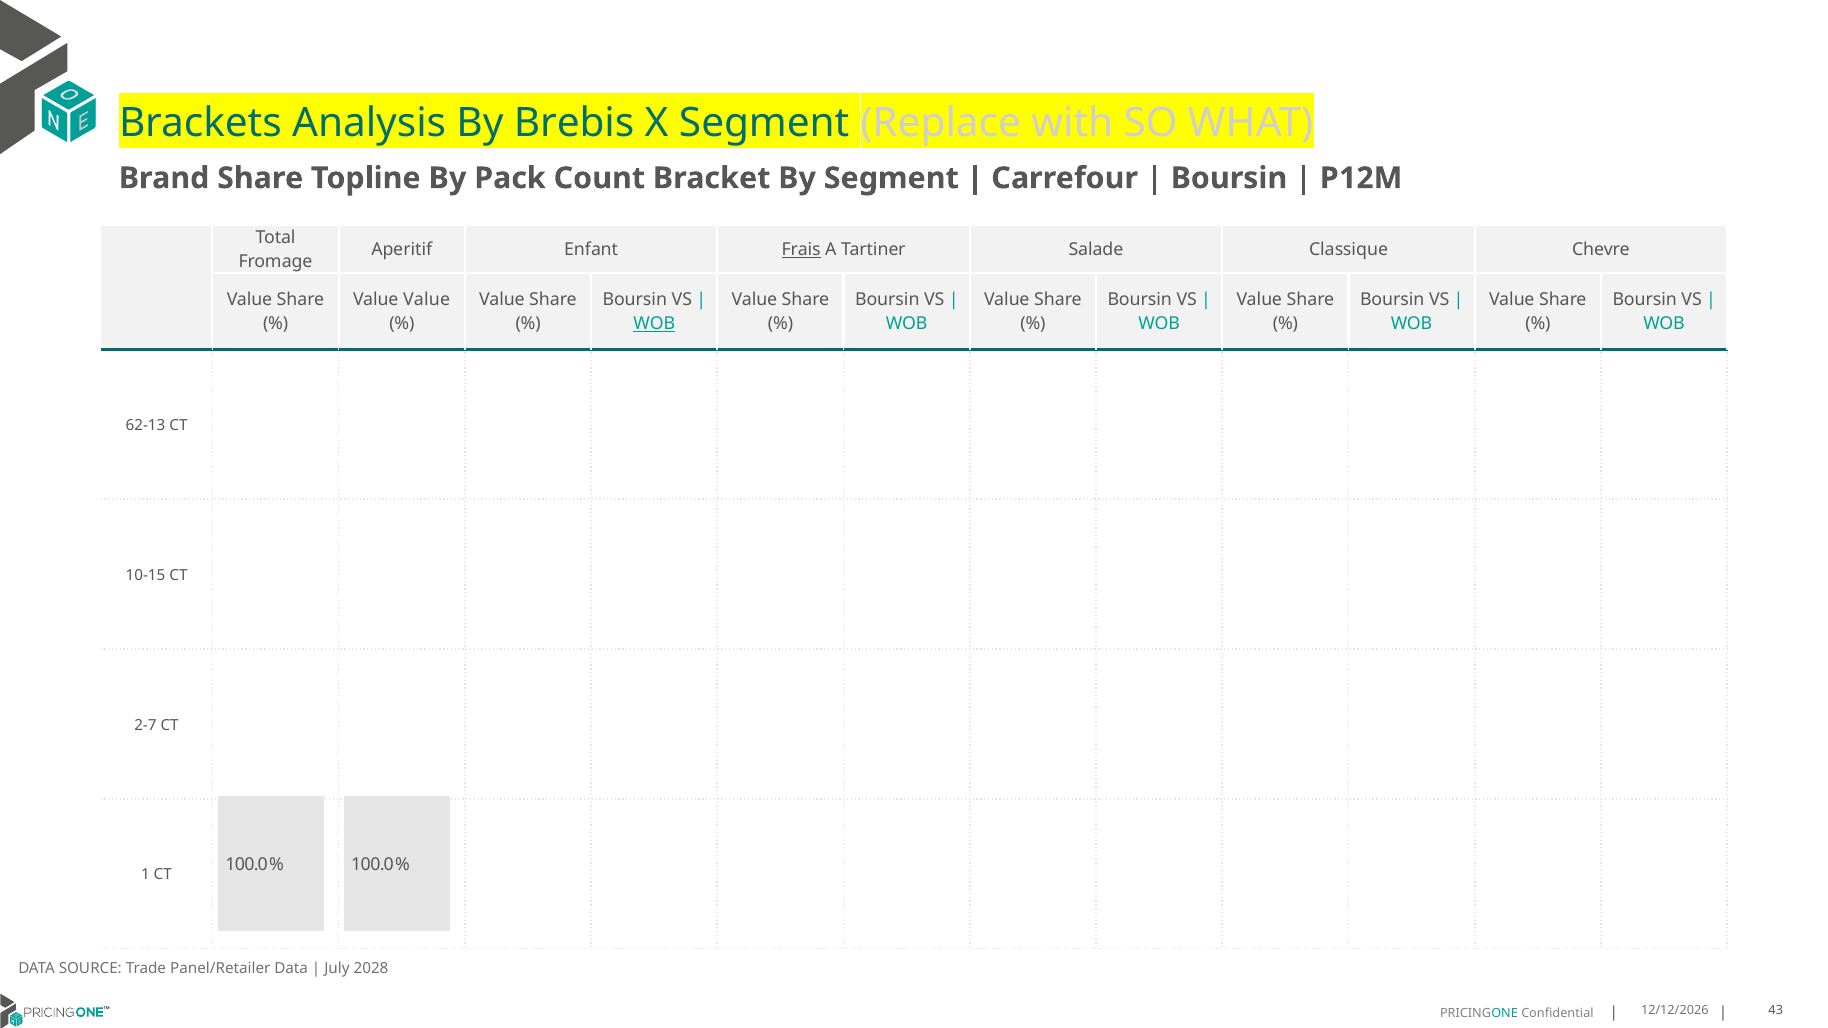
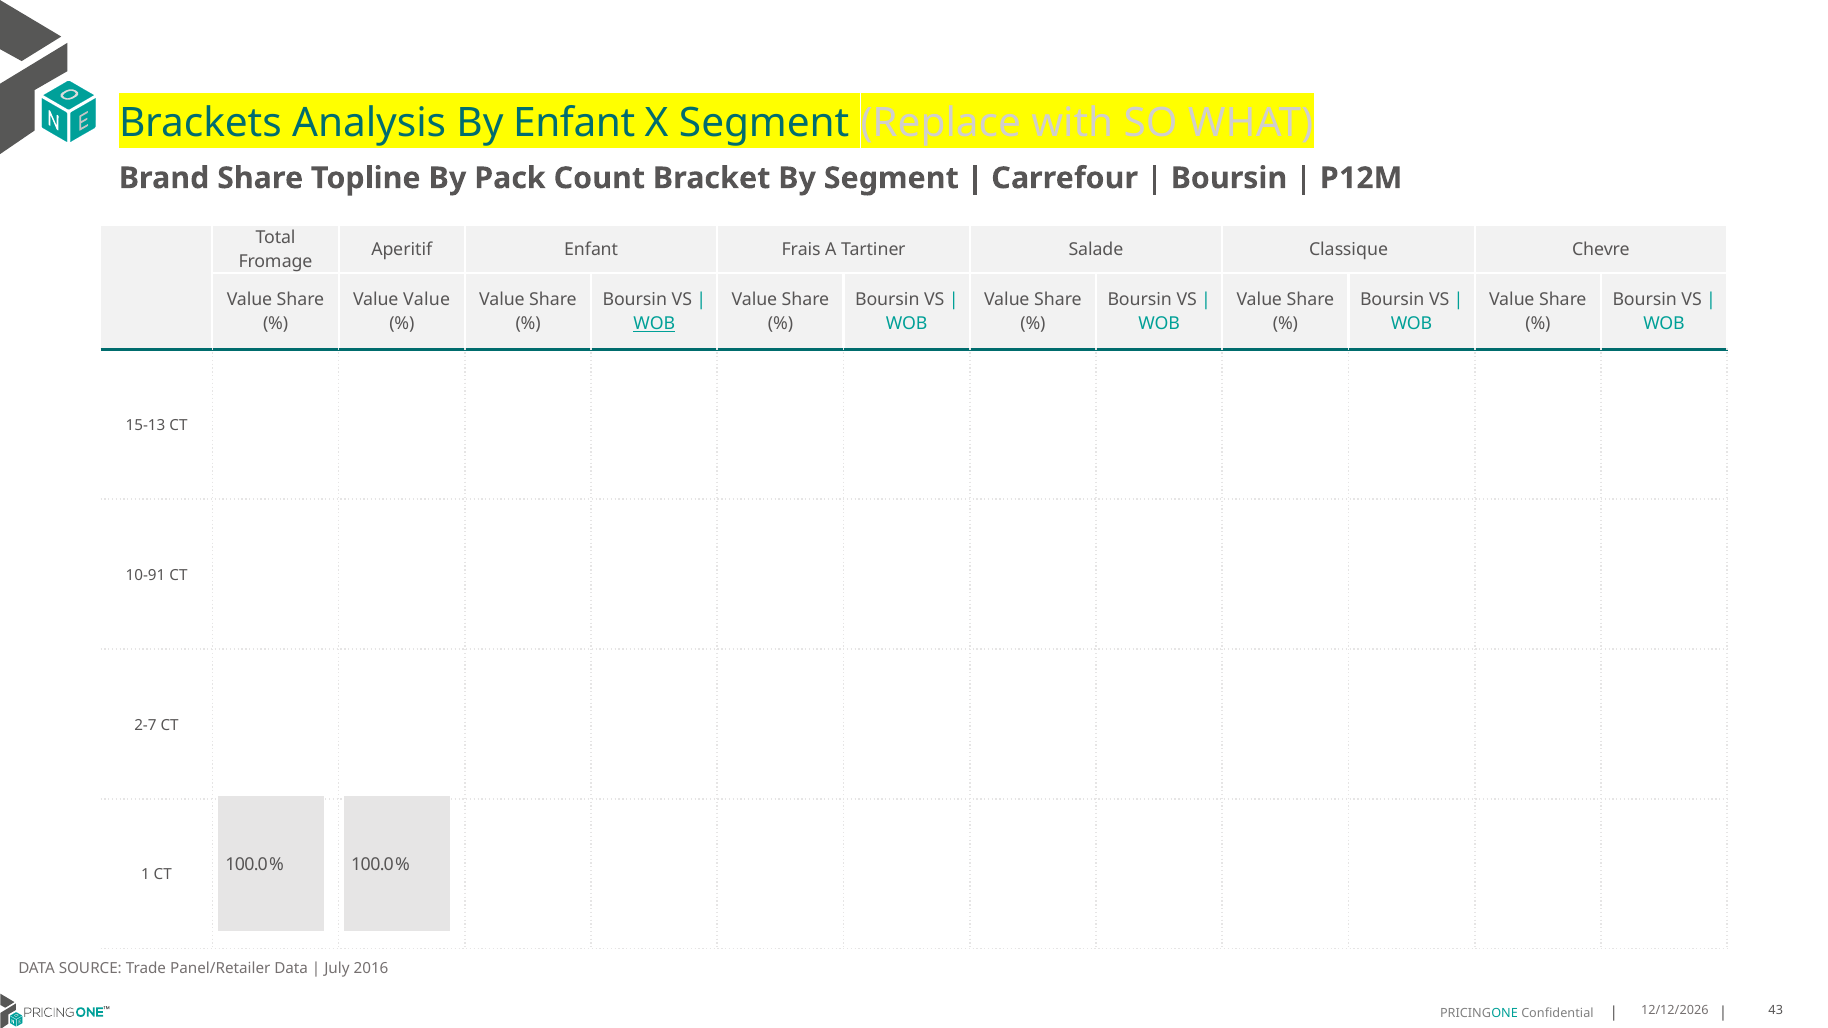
By Brebis: Brebis -> Enfant
Frais underline: present -> none
62-13: 62-13 -> 15-13
10-15: 10-15 -> 10-91
2028: 2028 -> 2016
